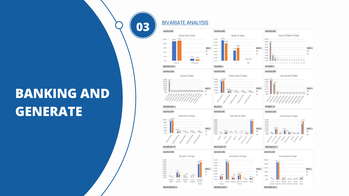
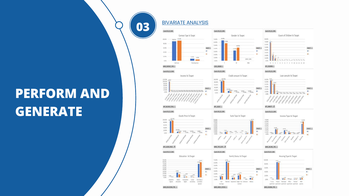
BANKING: BANKING -> PERFORM
